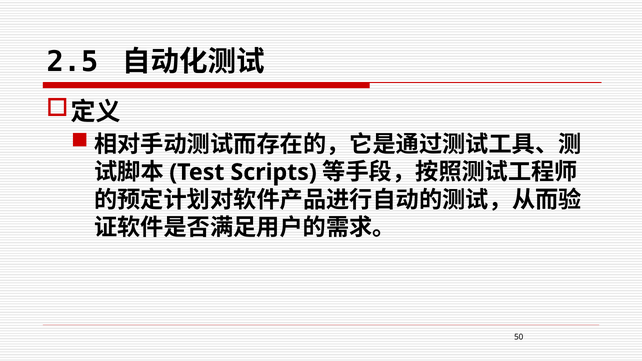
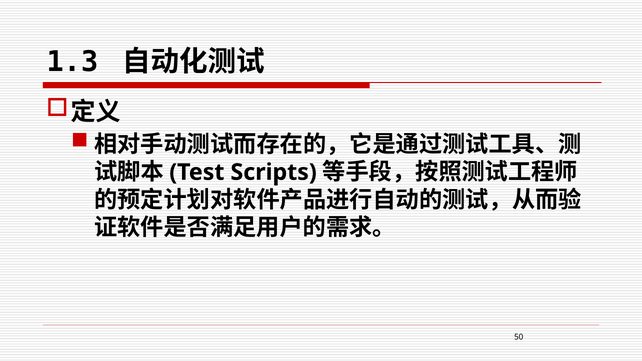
2.5: 2.5 -> 1.3
